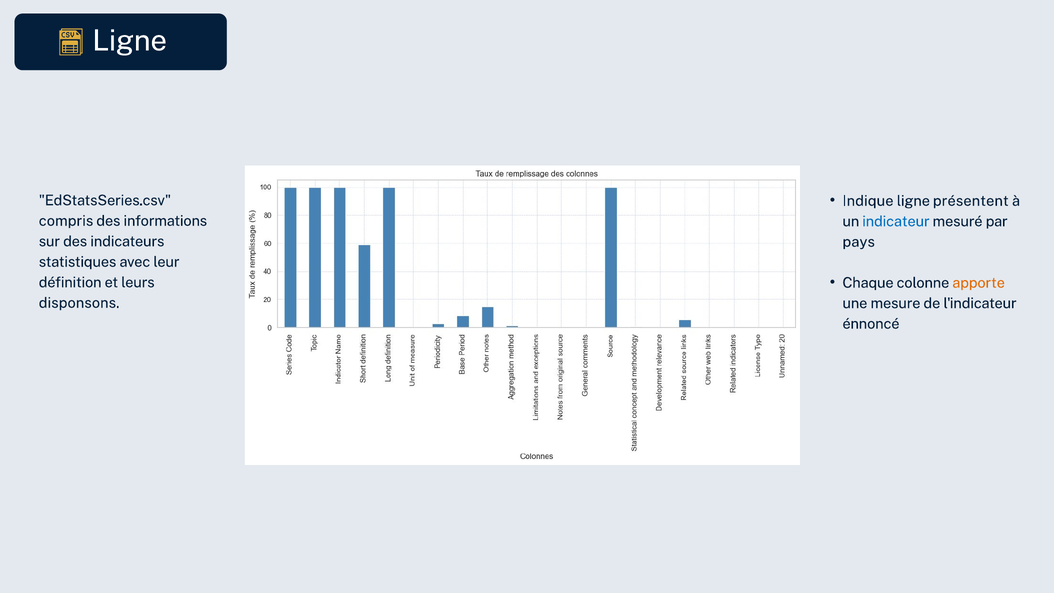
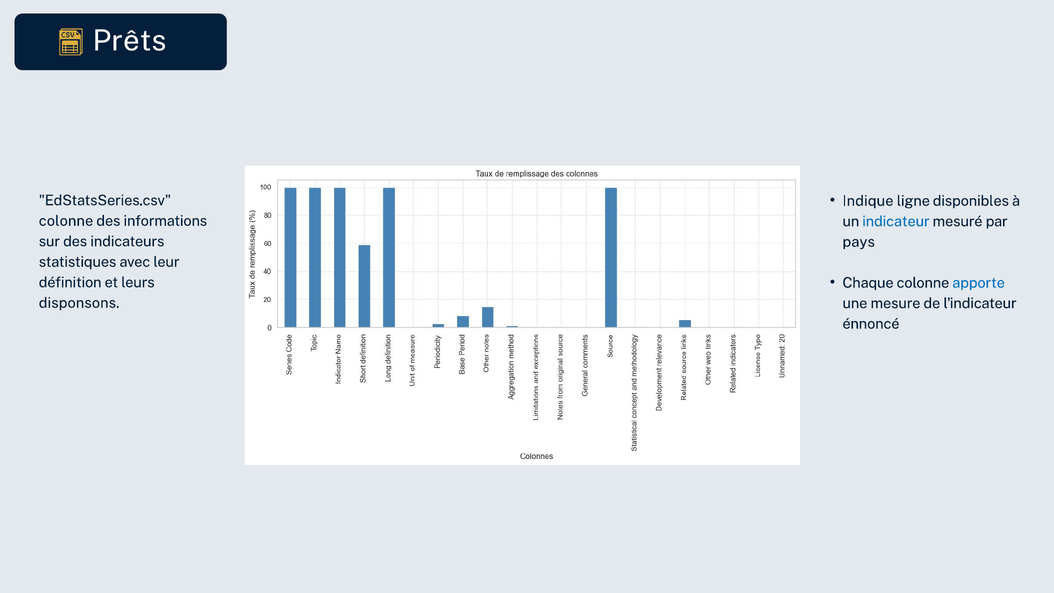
Ligne at (130, 41): Ligne -> Prêts
présentent: présentent -> disponibles
compris at (66, 221): compris -> colonne
apporte colour: orange -> blue
